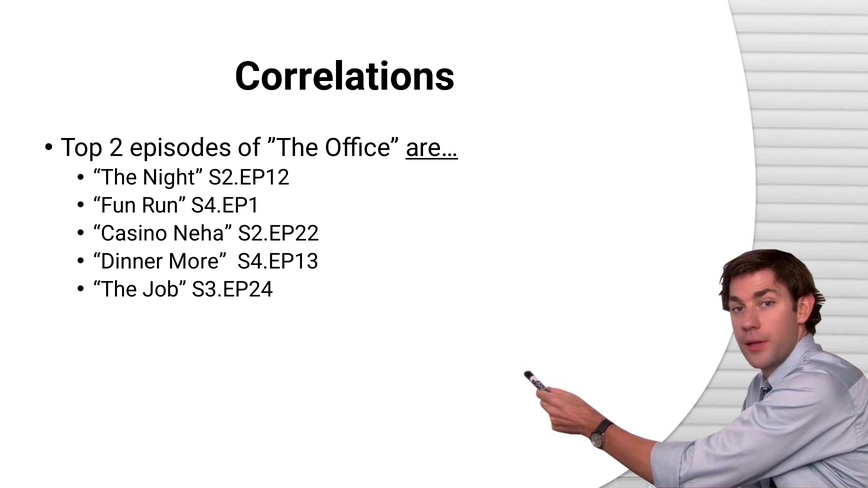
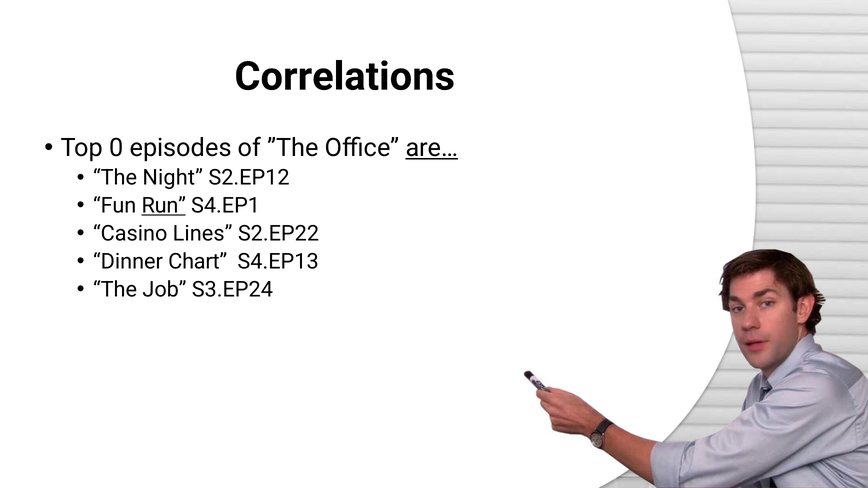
2: 2 -> 0
Run underline: none -> present
Neha: Neha -> Lines
More: More -> Chart
